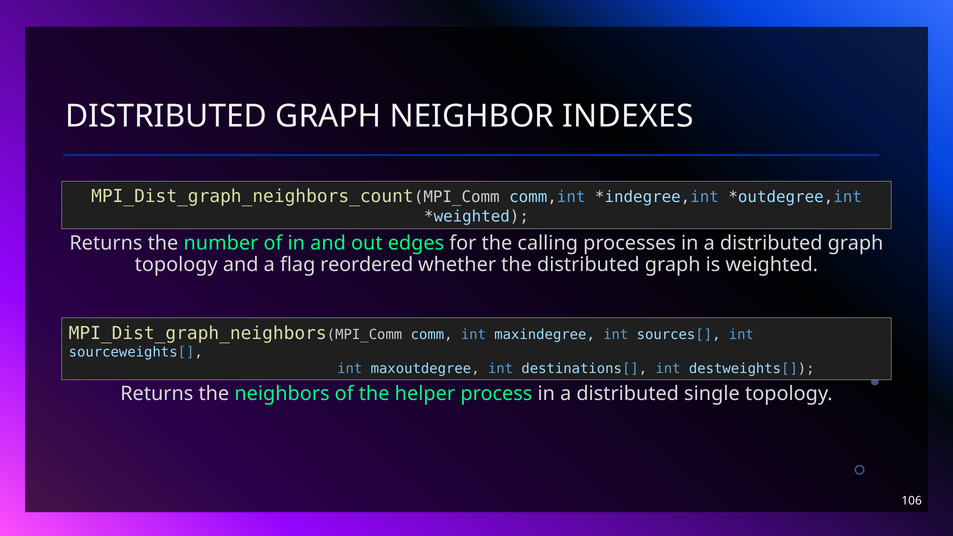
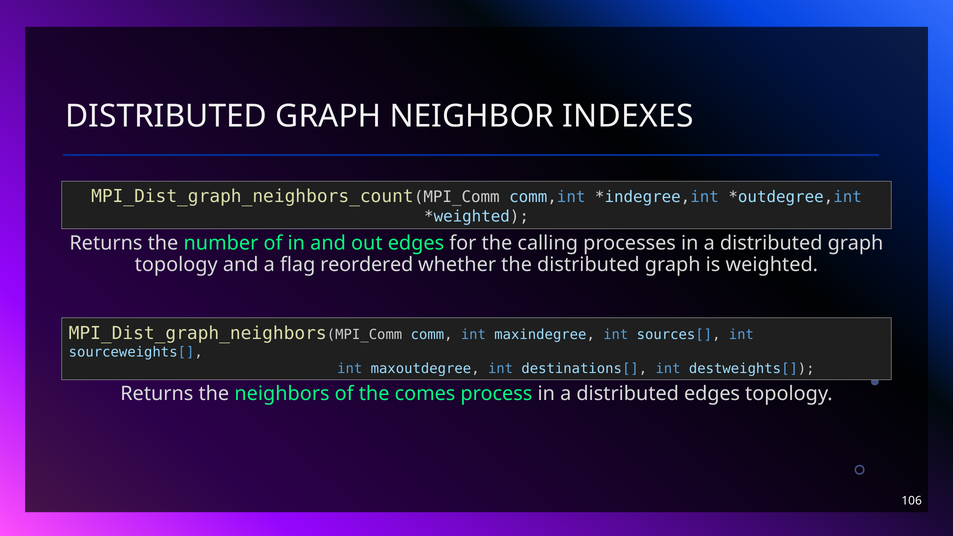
helper: helper -> comes
distributed single: single -> edges
